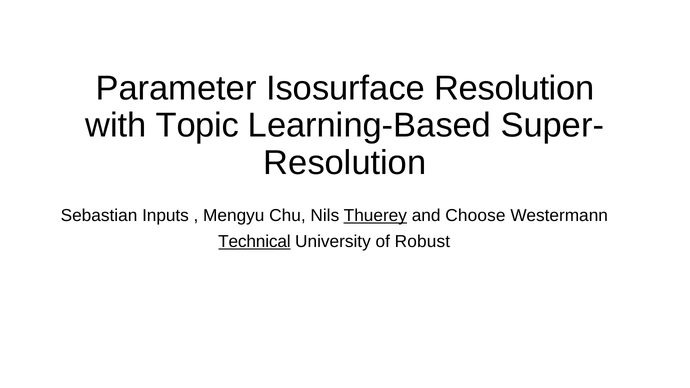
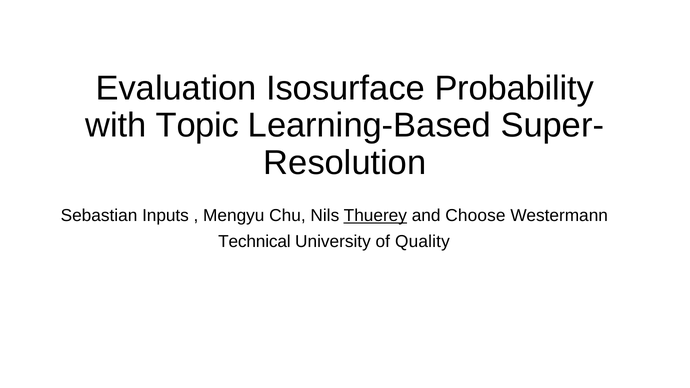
Parameter: Parameter -> Evaluation
Isosurface Resolution: Resolution -> Probability
Technical underline: present -> none
Robust: Robust -> Quality
